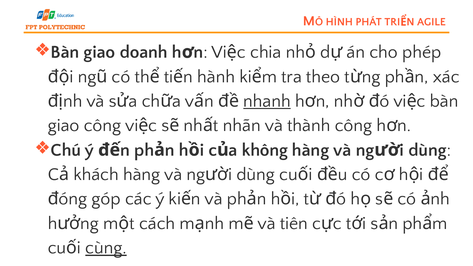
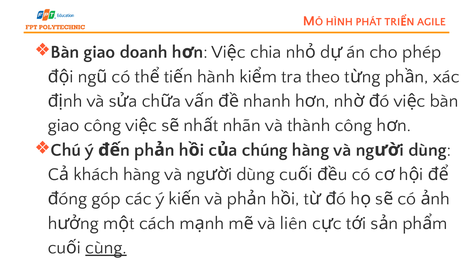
nhanh underline: present -> none
không: không -> chúng
tiên: tiên -> liên
